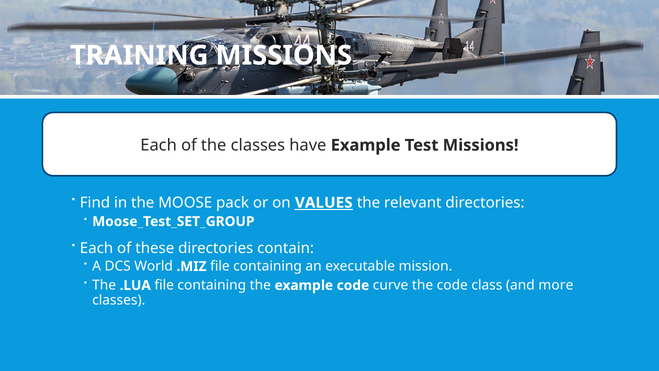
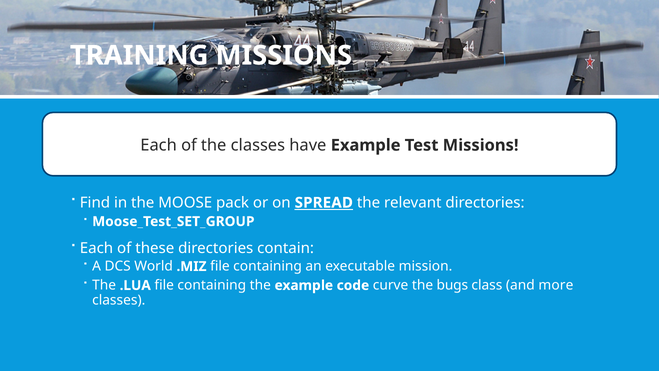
VALUES: VALUES -> SPREAD
the code: code -> bugs
